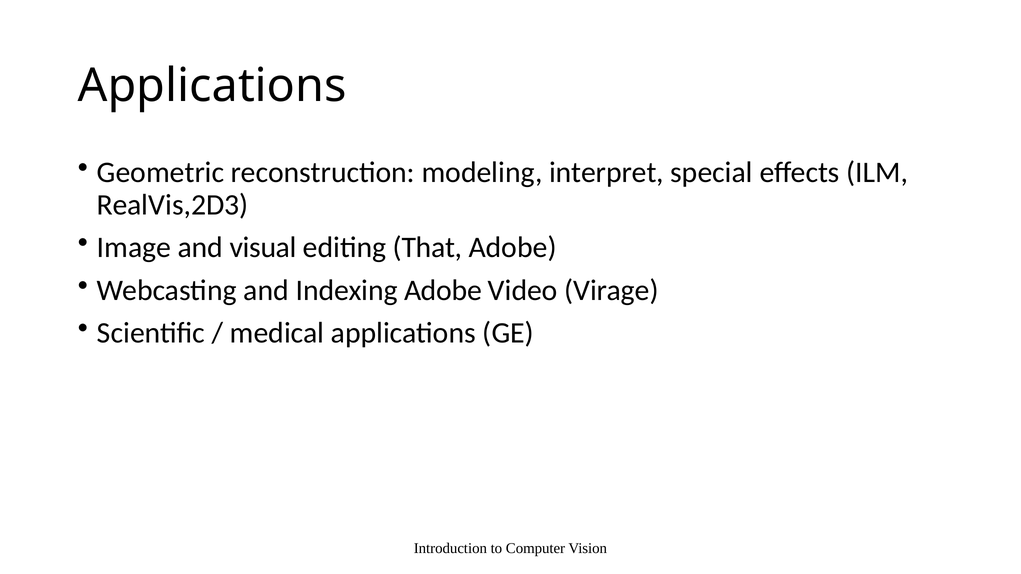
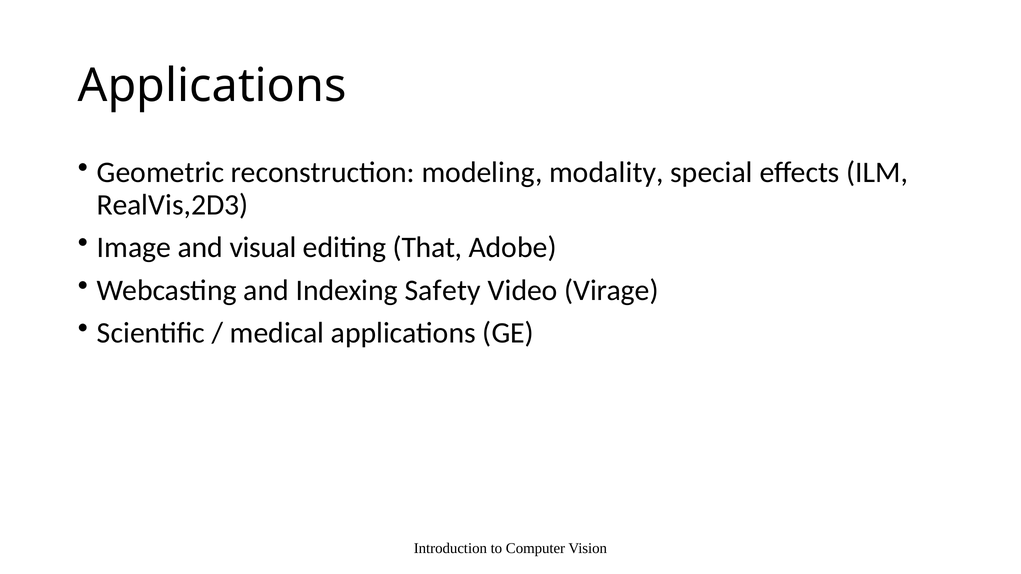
interpret: interpret -> modality
Indexing Adobe: Adobe -> Safety
